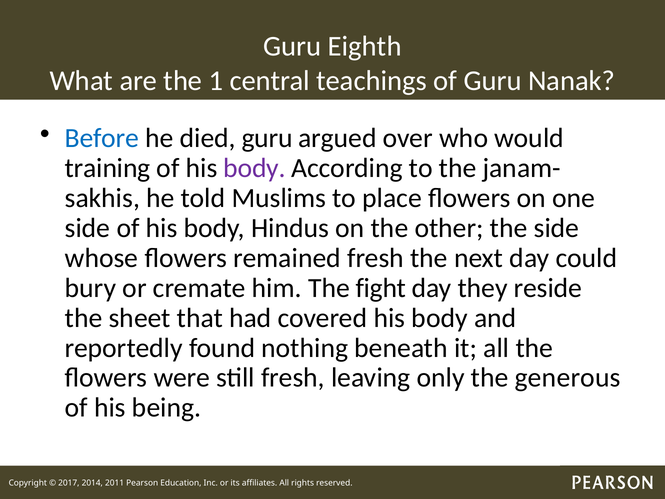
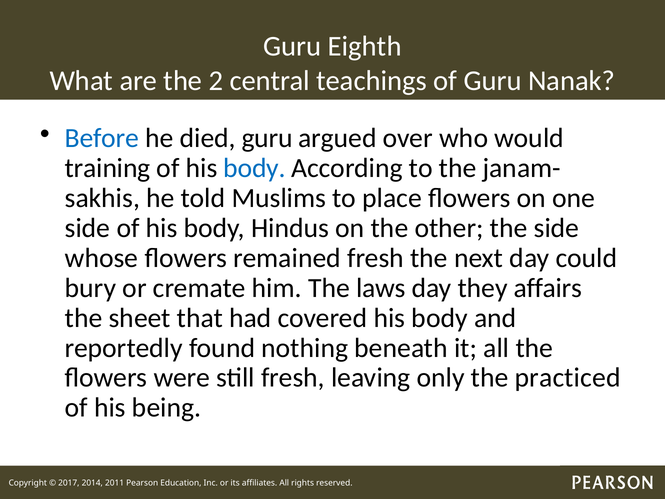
1: 1 -> 2
body at (255, 168) colour: purple -> blue
fight: fight -> laws
reside: reside -> affairs
generous: generous -> practiced
